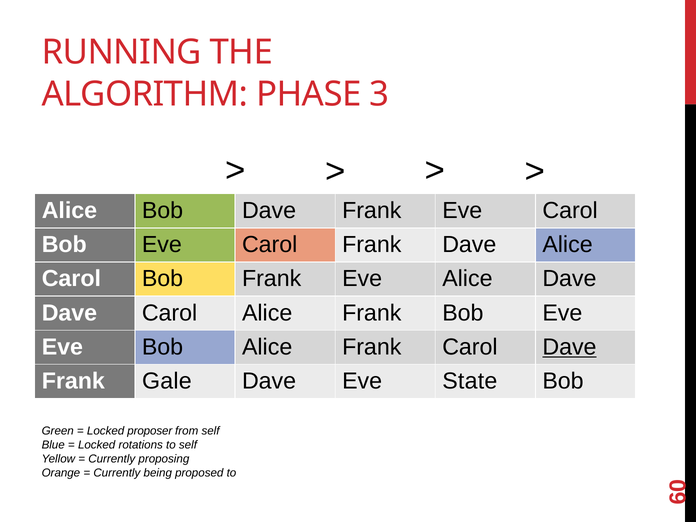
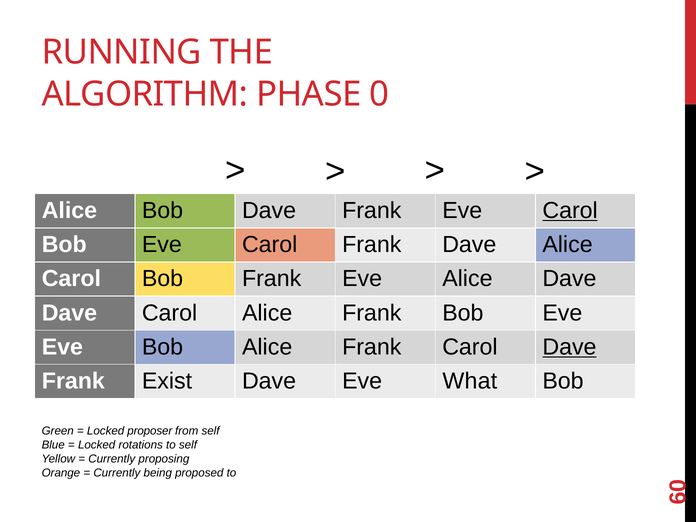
PHASE 3: 3 -> 0
Carol at (570, 211) underline: none -> present
Gale: Gale -> Exist
State: State -> What
